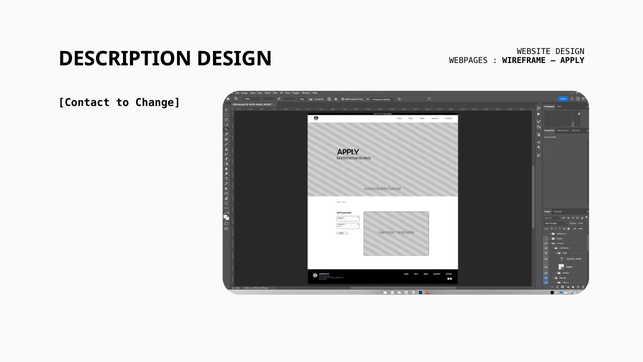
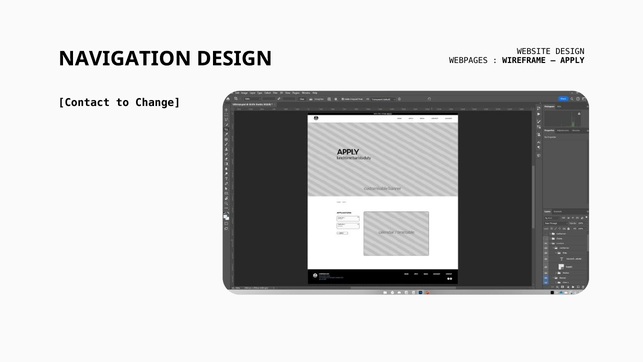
DESCRIPTION: DESCRIPTION -> NAVIGATION
